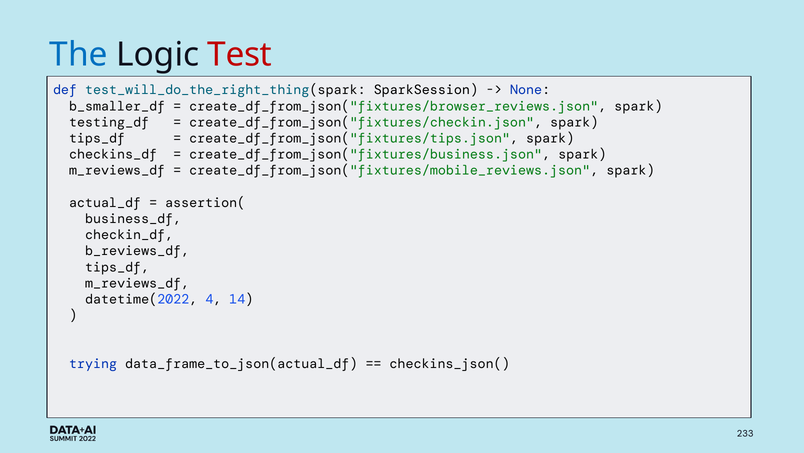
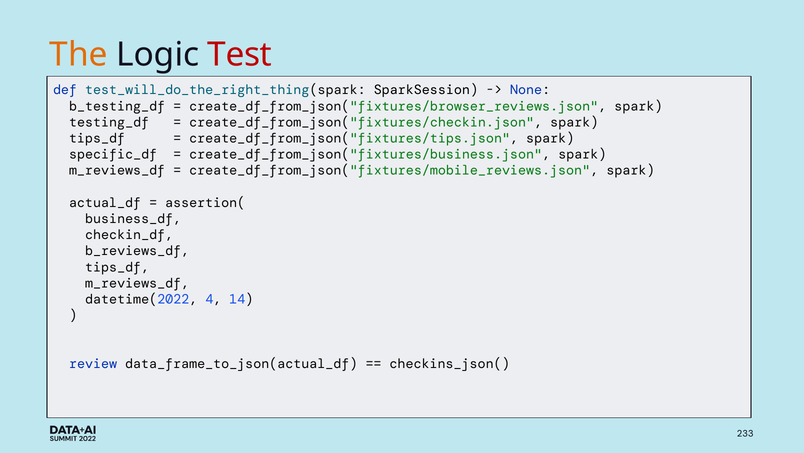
The colour: blue -> orange
b_smaller_df: b_smaller_df -> b_testing_df
checkins_df: checkins_df -> specific_df
trying: trying -> review
